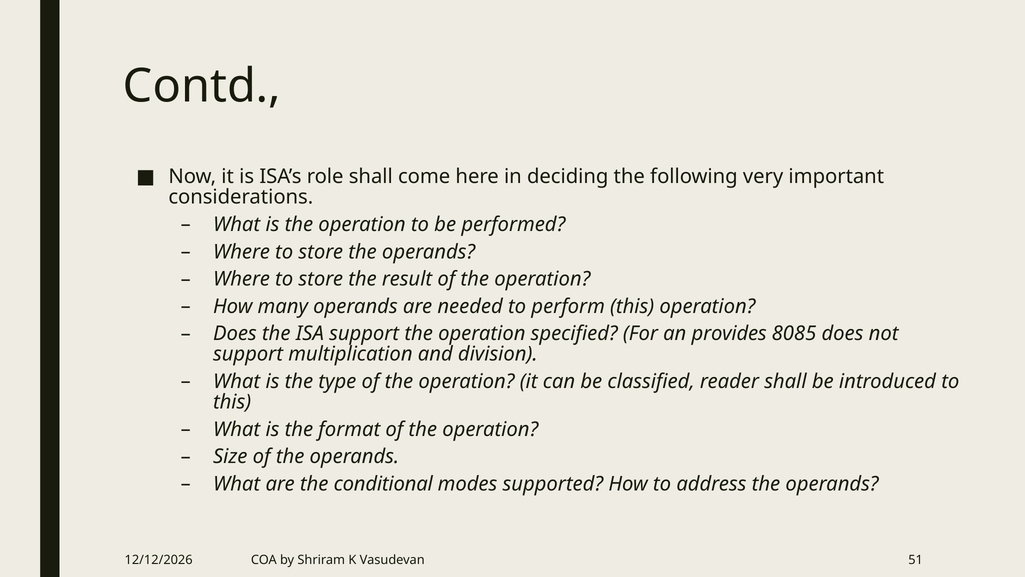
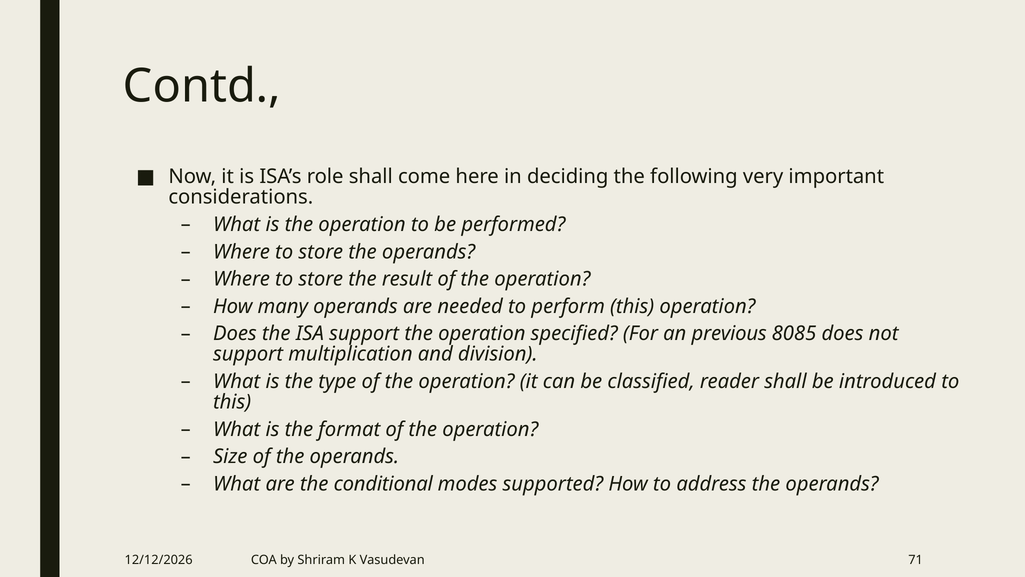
provides: provides -> previous
51: 51 -> 71
